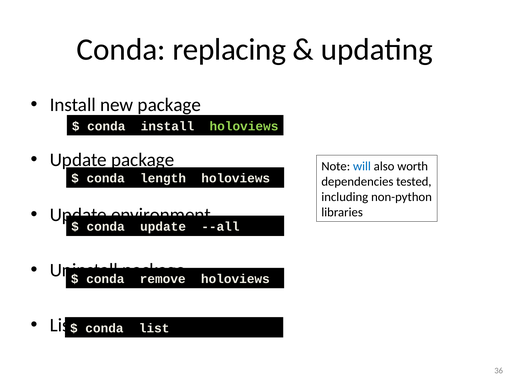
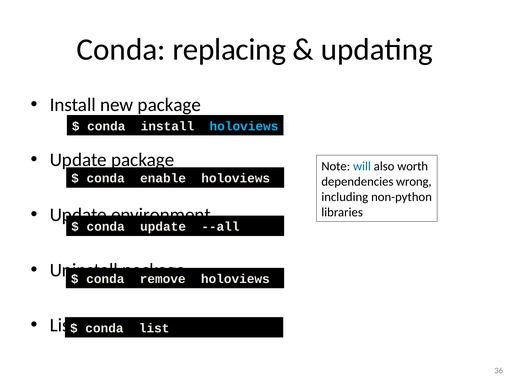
holoviews at (244, 126) colour: light green -> light blue
length: length -> enable
tested: tested -> wrong
